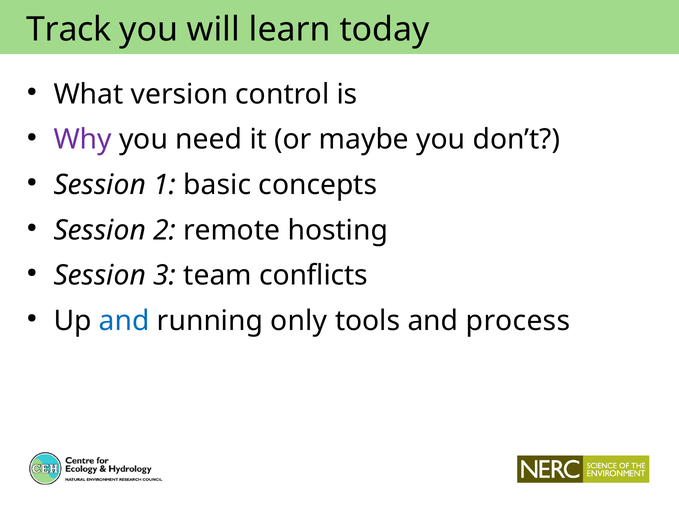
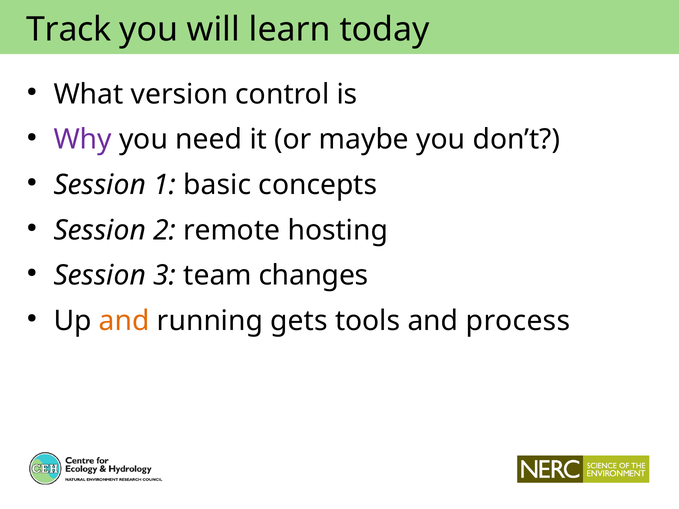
conflicts: conflicts -> changes
and at (124, 321) colour: blue -> orange
only: only -> gets
